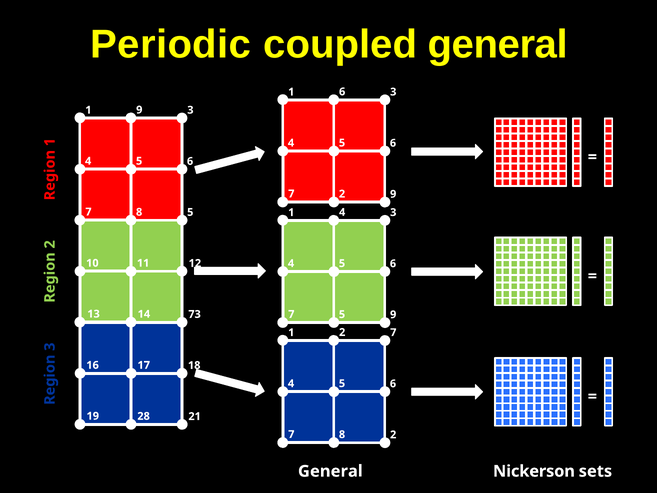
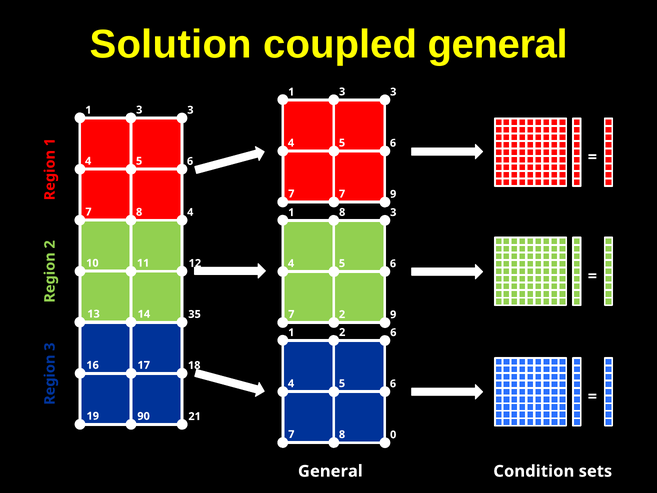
Periodic: Periodic -> Solution
6 at (342, 92): 6 -> 3
9 at (139, 110): 9 -> 3
7 2: 2 -> 7
5 at (190, 212): 5 -> 4
1 4: 4 -> 8
73: 73 -> 35
7 5: 5 -> 2
2 7: 7 -> 6
28: 28 -> 90
8 2: 2 -> 0
Nickerson: Nickerson -> Condition
